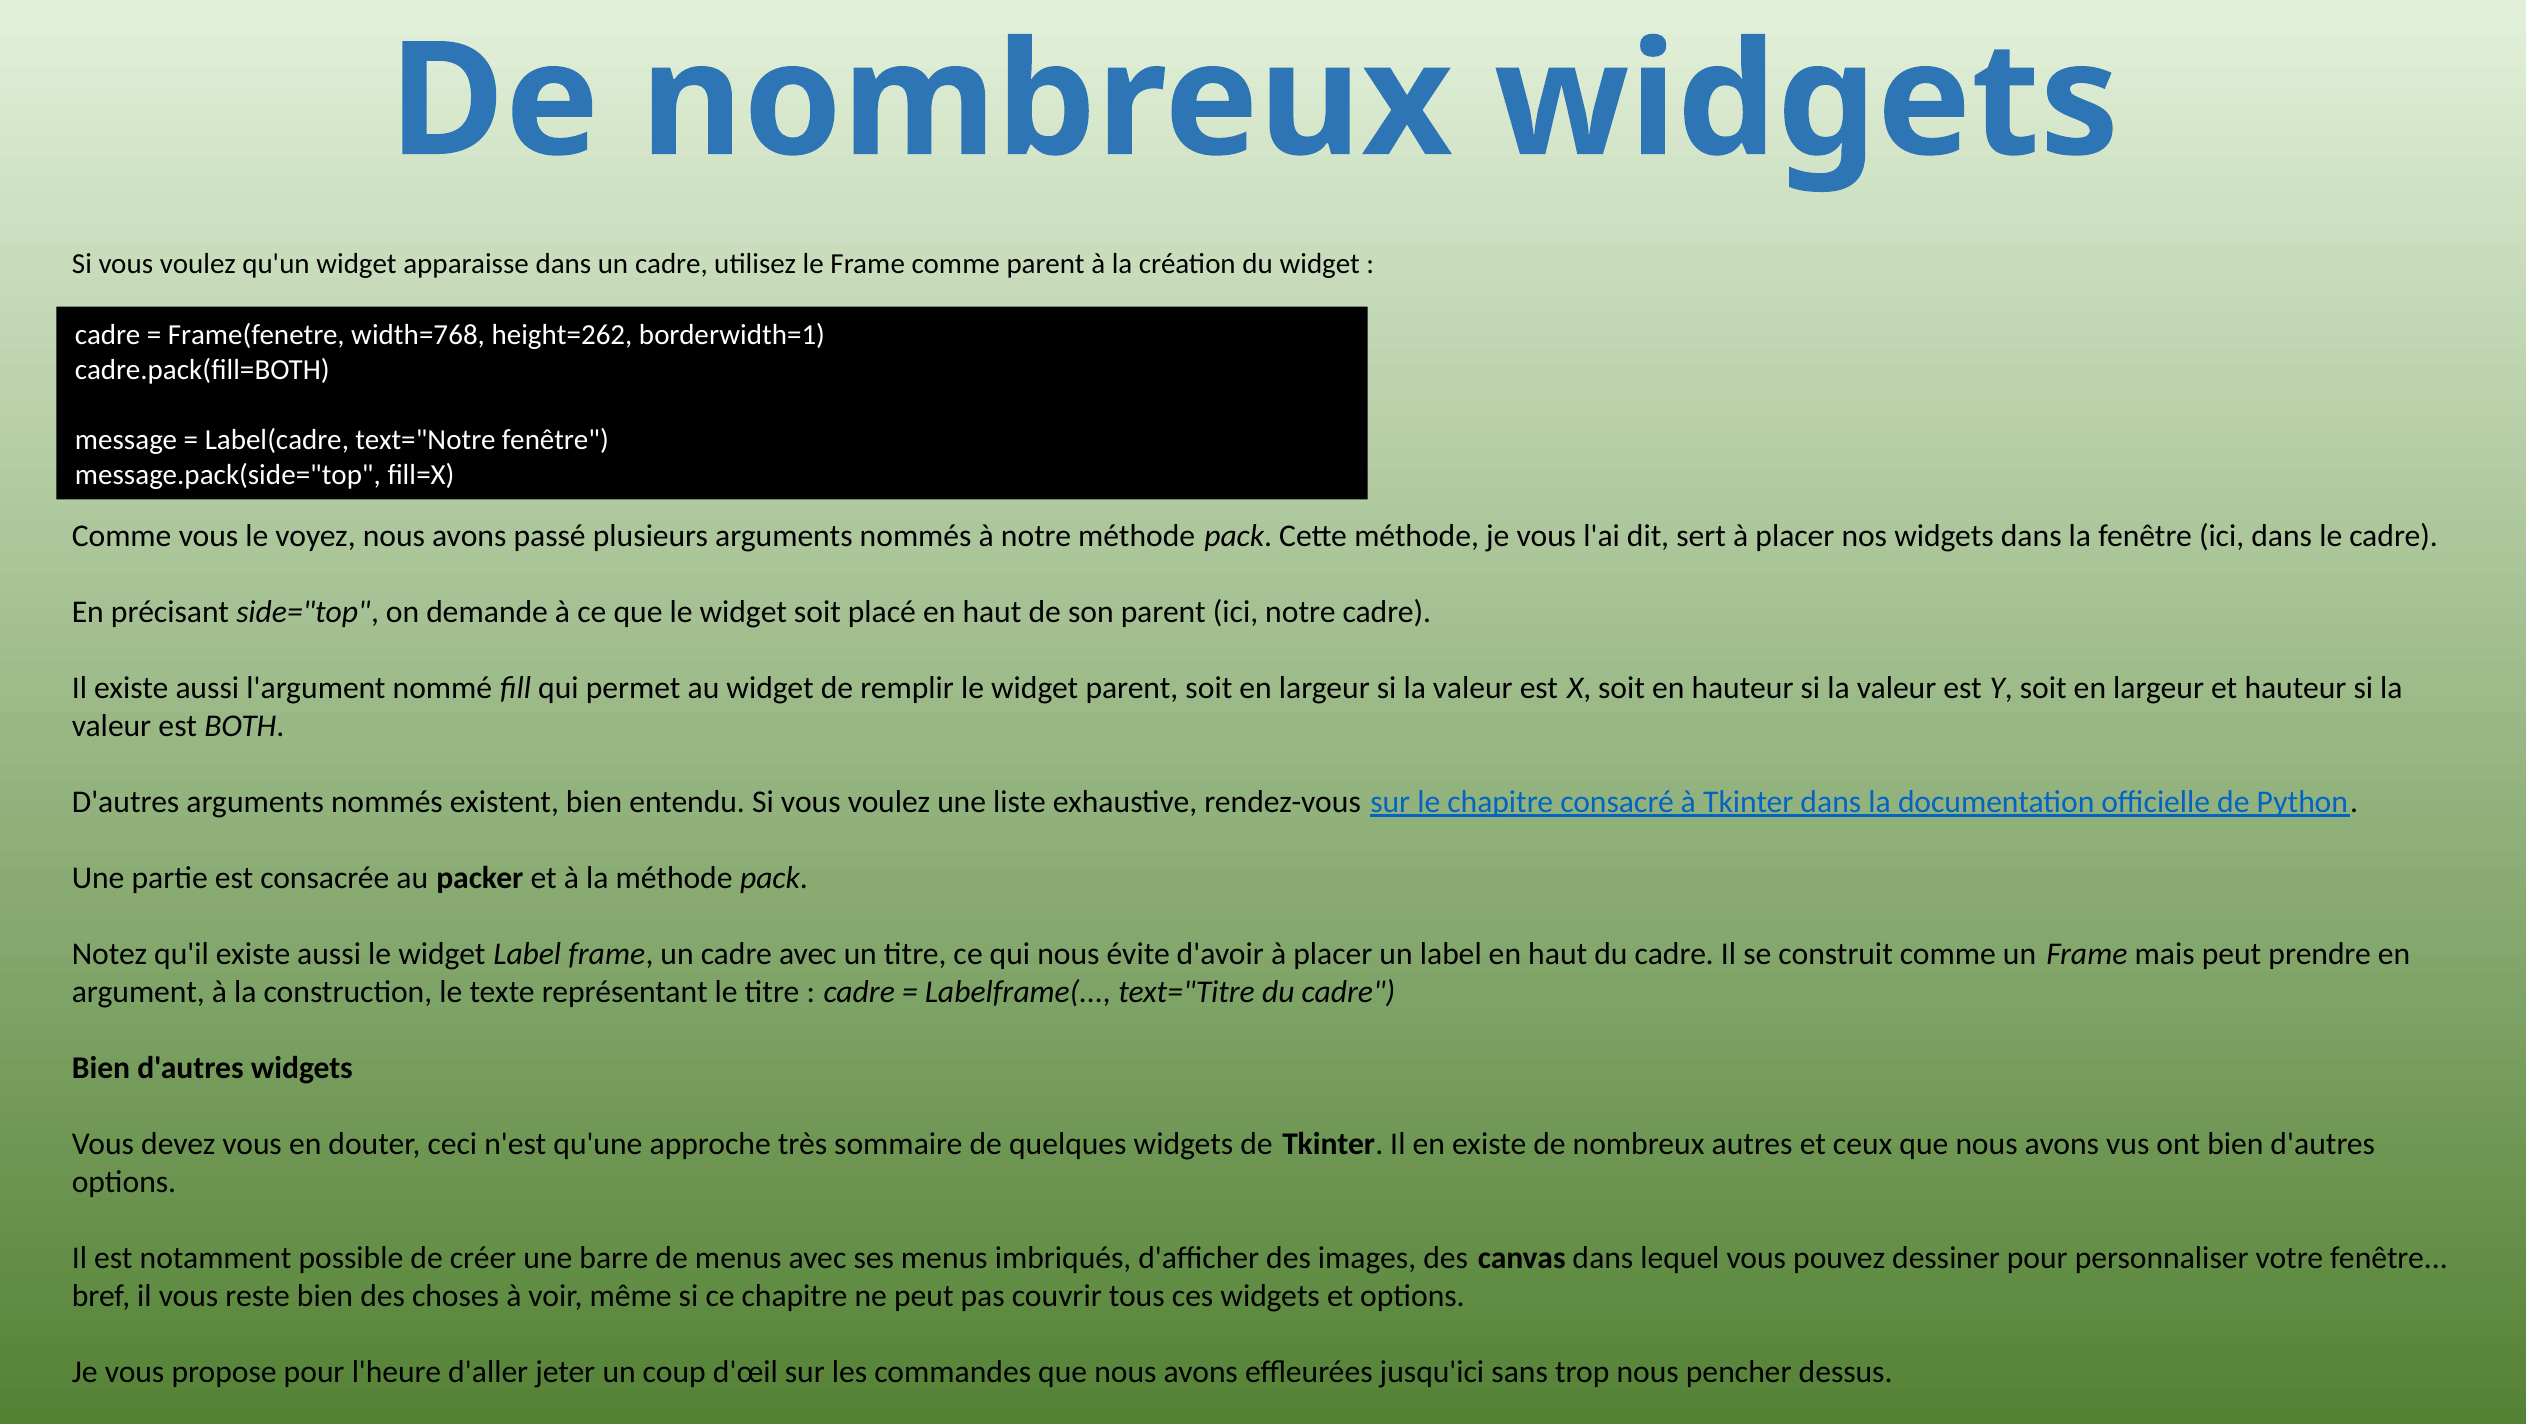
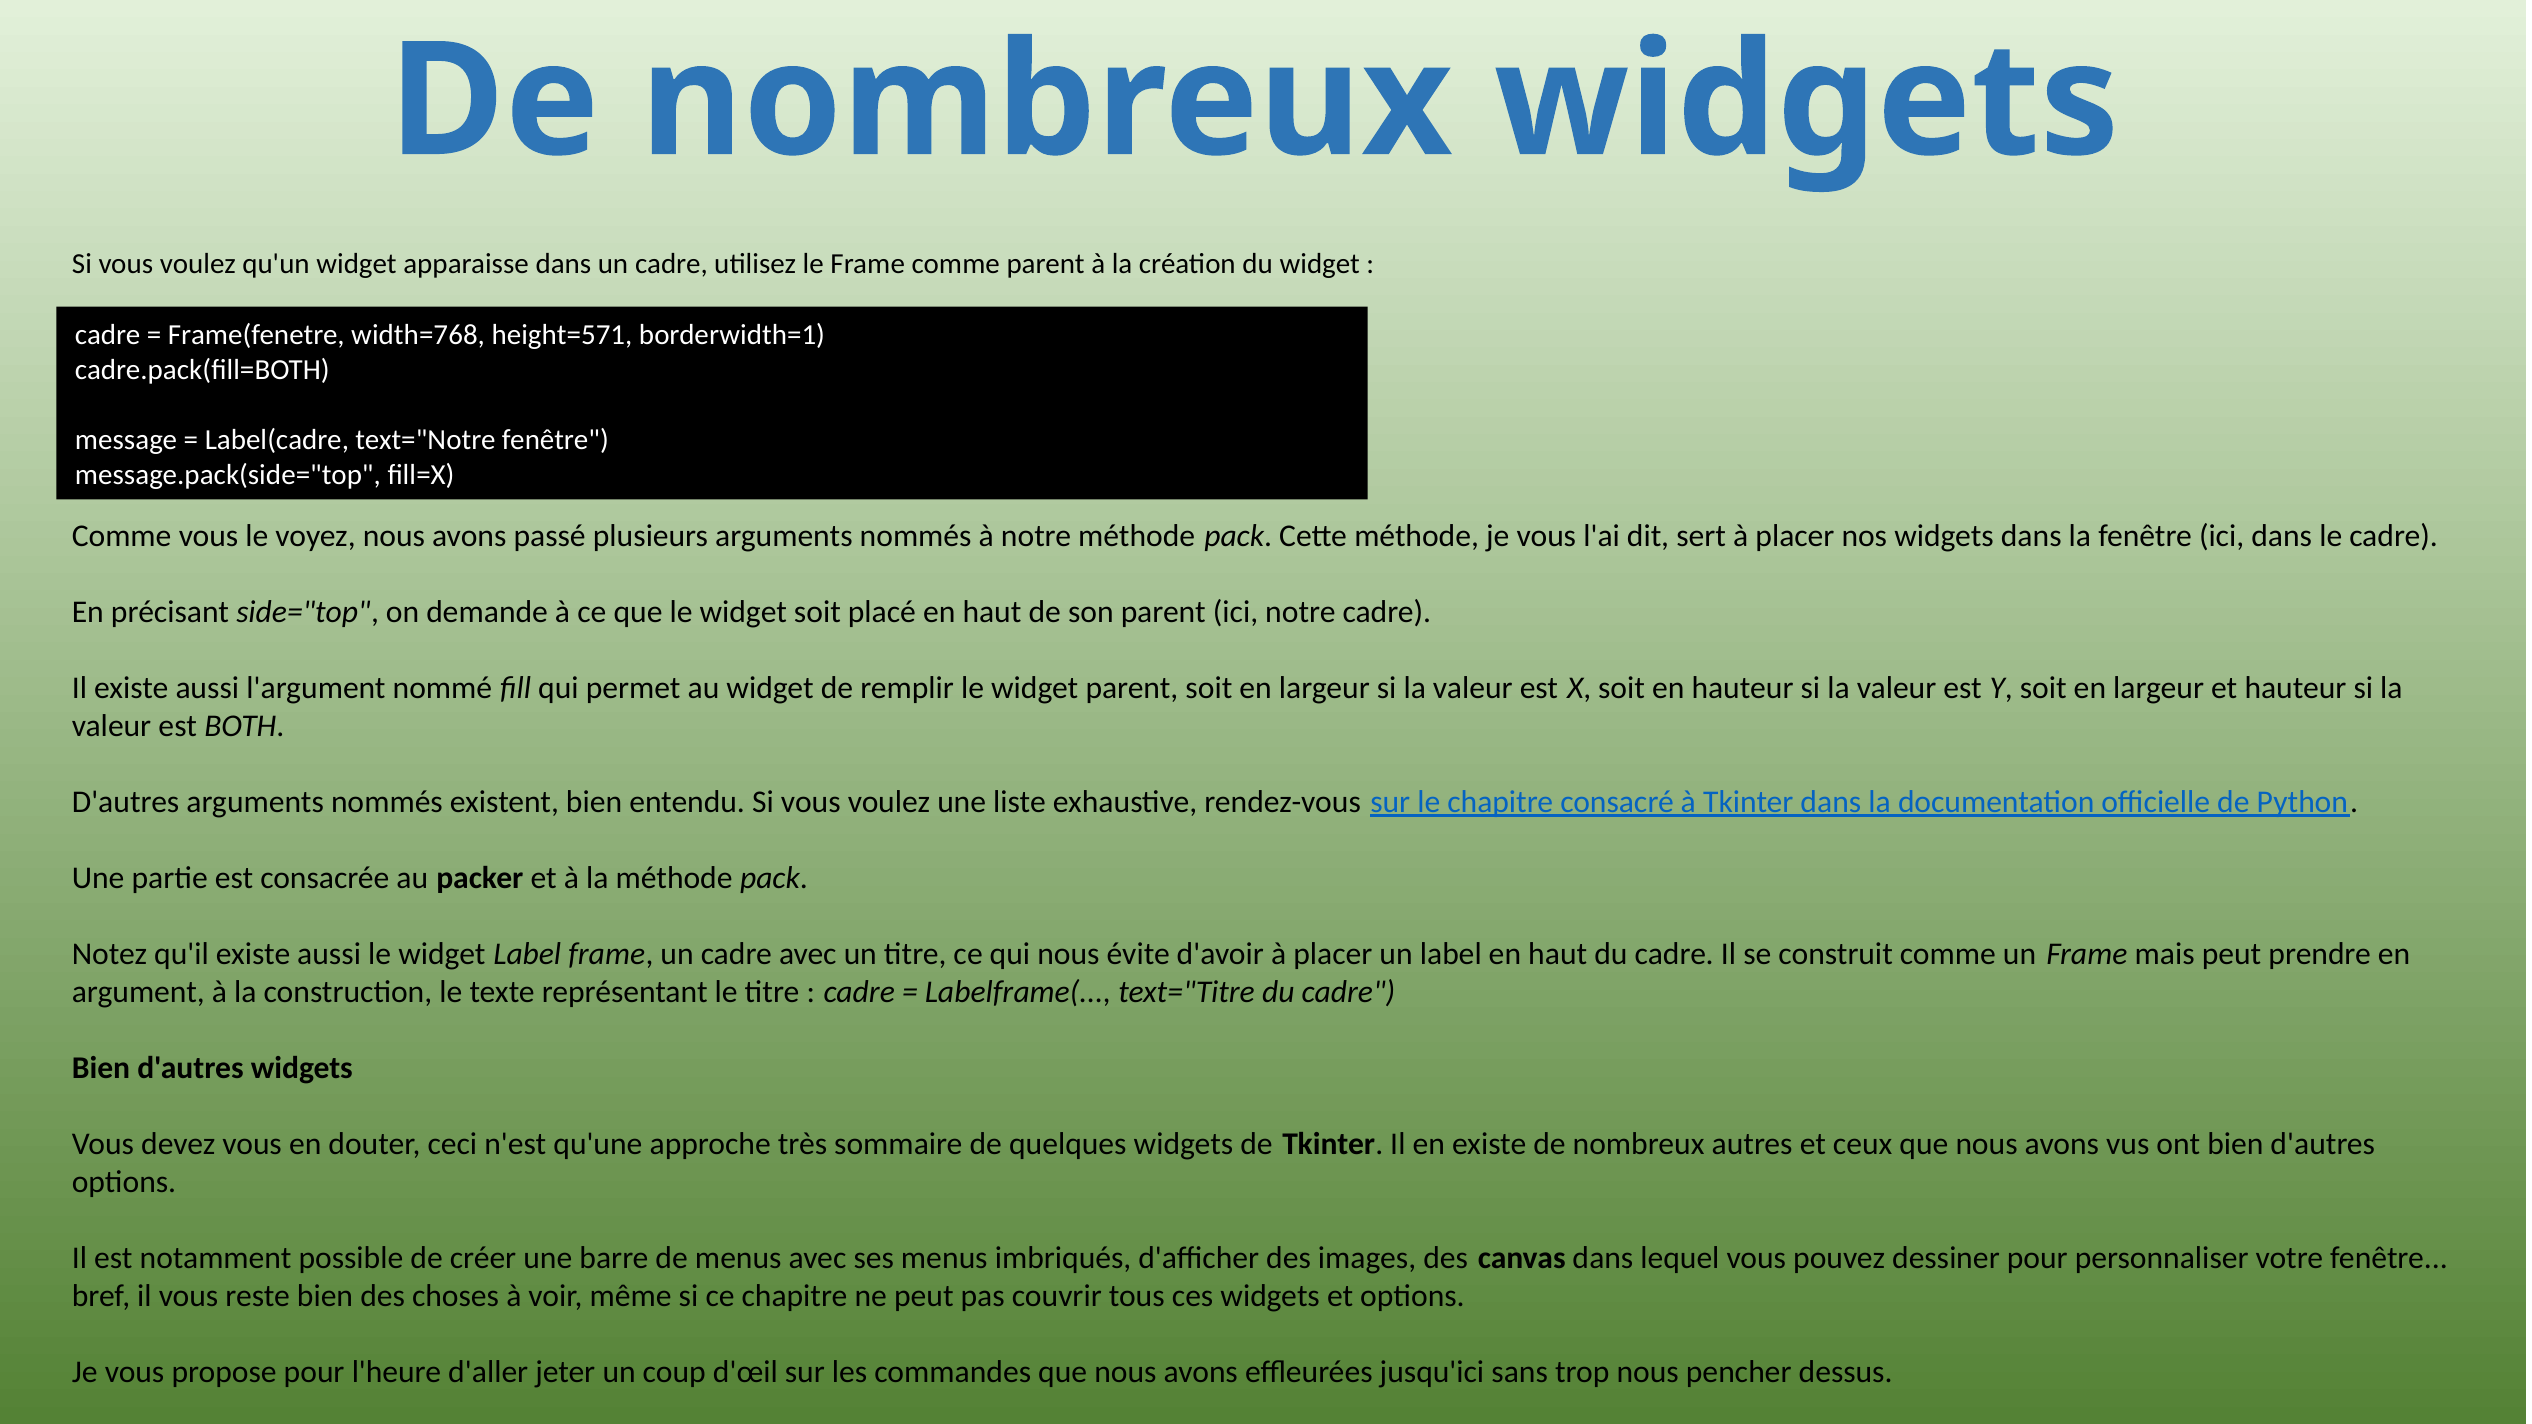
height=262: height=262 -> height=571
